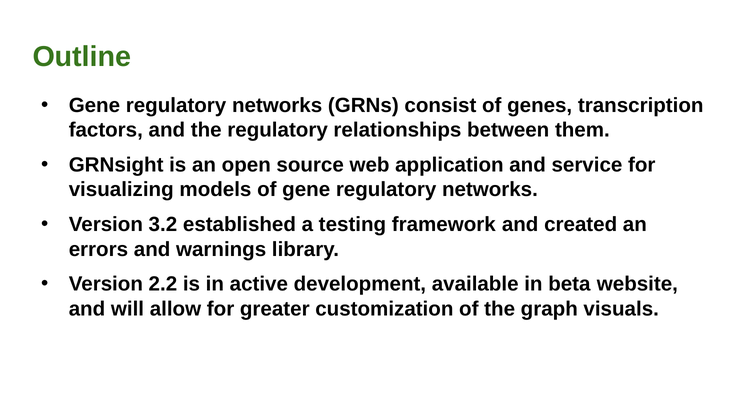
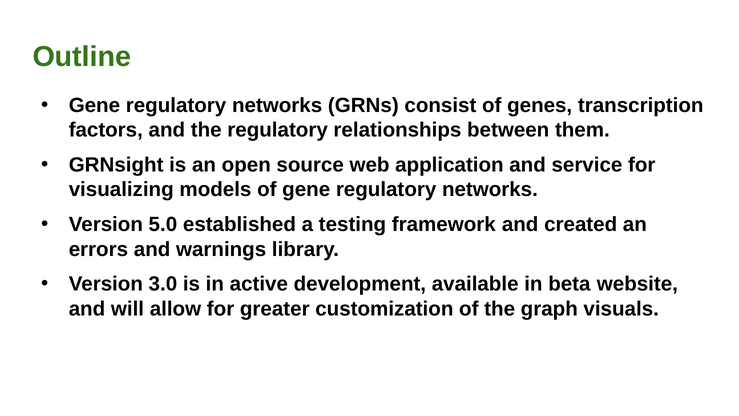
3.2: 3.2 -> 5.0
2.2: 2.2 -> 3.0
